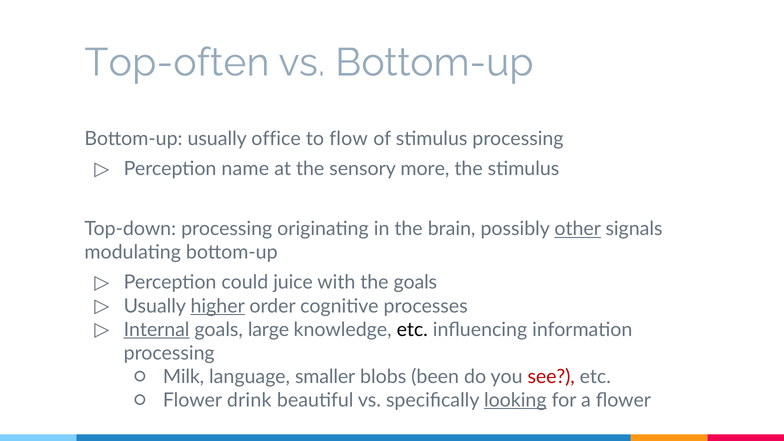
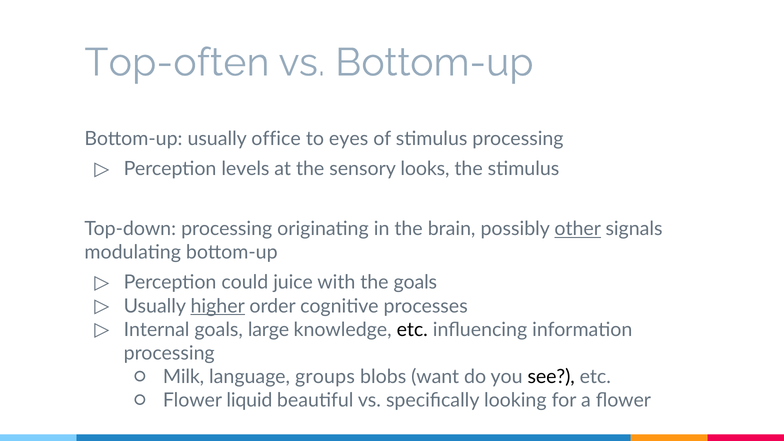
flow: flow -> eyes
name: name -> levels
more: more -> looks
Internal underline: present -> none
smaller: smaller -> groups
been: been -> want
see colour: red -> black
drink: drink -> liquid
looking underline: present -> none
